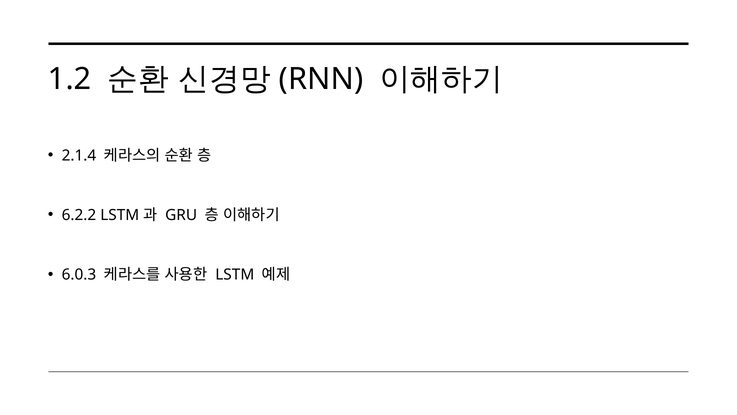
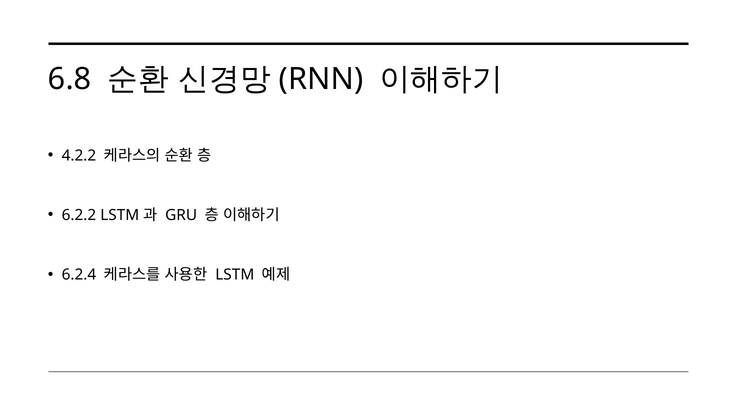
1.2: 1.2 -> 6.8
2.1.4: 2.1.4 -> 4.2.2
6.0.3: 6.0.3 -> 6.2.4
